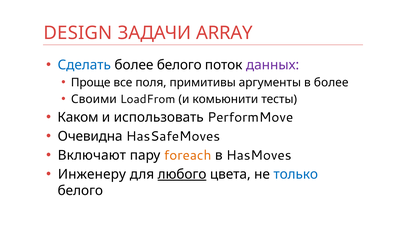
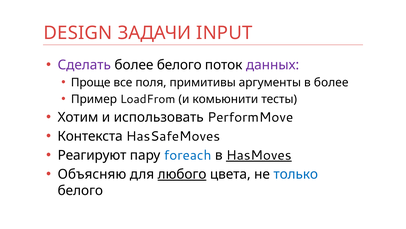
ARRAY: ARRAY -> INPUT
Сделать colour: blue -> purple
Своими: Своими -> Пример
Каком: Каком -> Хотим
Очевидна: Очевидна -> Контекста
Включают: Включают -> Реагируют
foreach colour: orange -> blue
HasMoves underline: none -> present
Инженеру: Инженеру -> Объясняю
